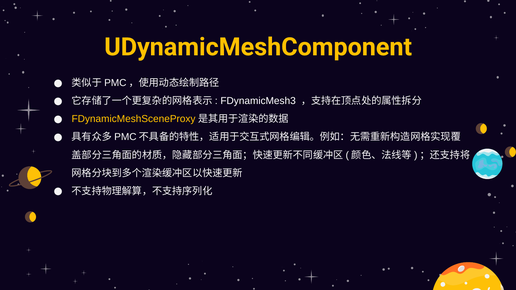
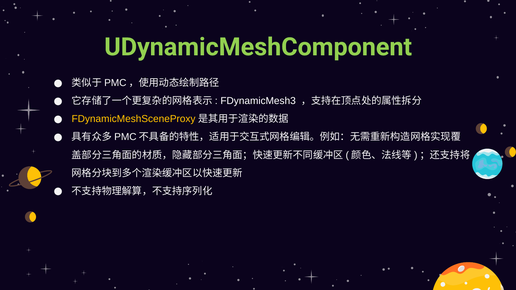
UDynamicMeshComponent colour: yellow -> light green
